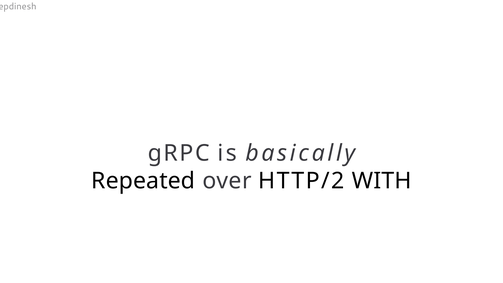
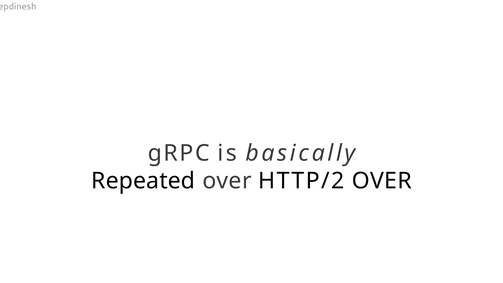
HTTP/2 WITH: WITH -> OVER
